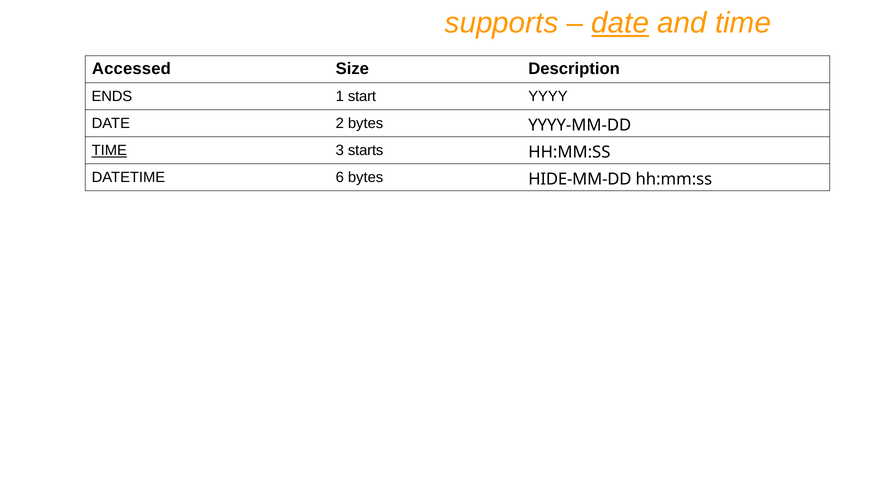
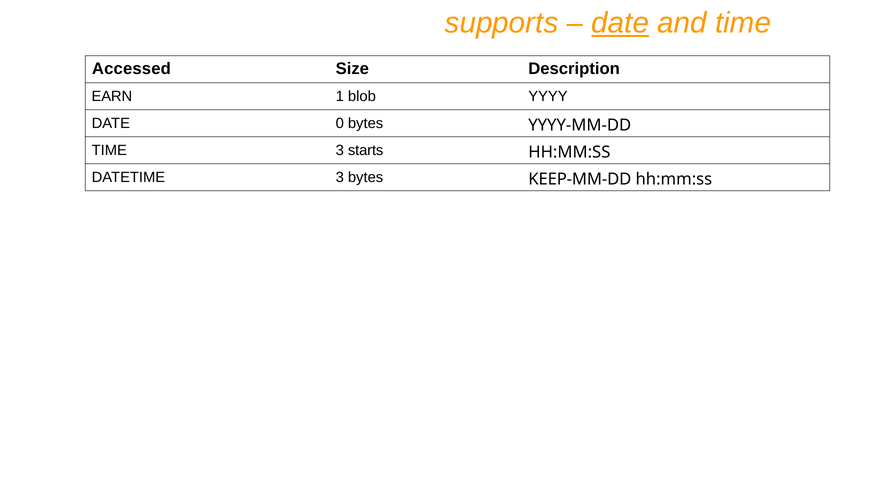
ENDS: ENDS -> EARN
start: start -> blob
2: 2 -> 0
TIME at (109, 151) underline: present -> none
DATETIME 6: 6 -> 3
HIDE-MM-DD: HIDE-MM-DD -> KEEP-MM-DD
